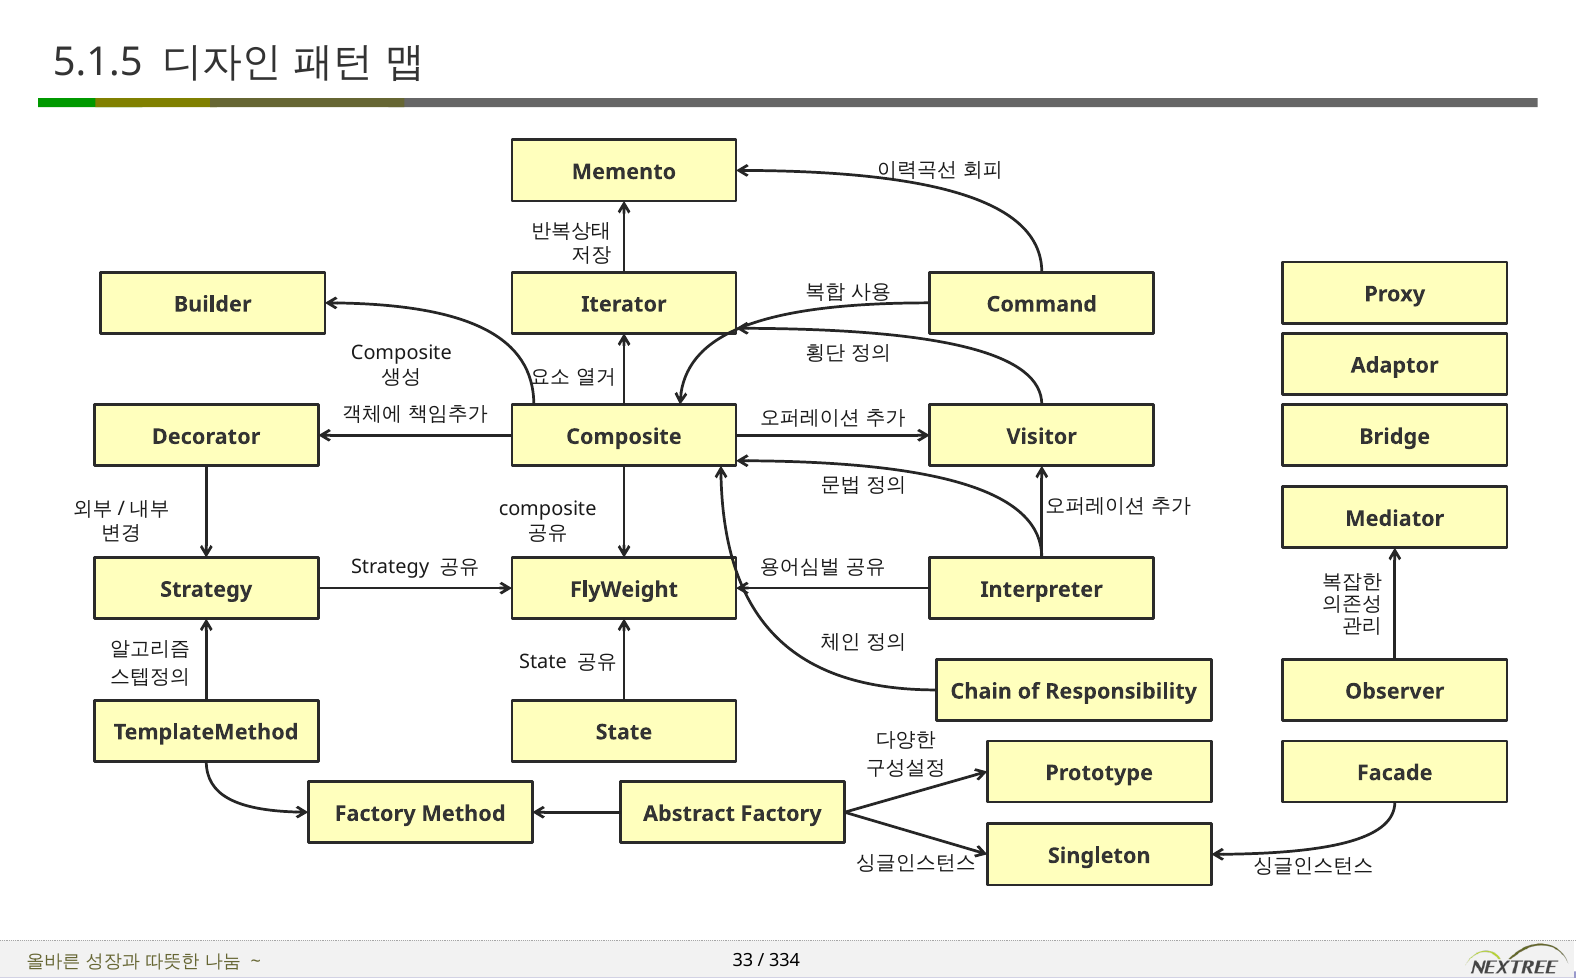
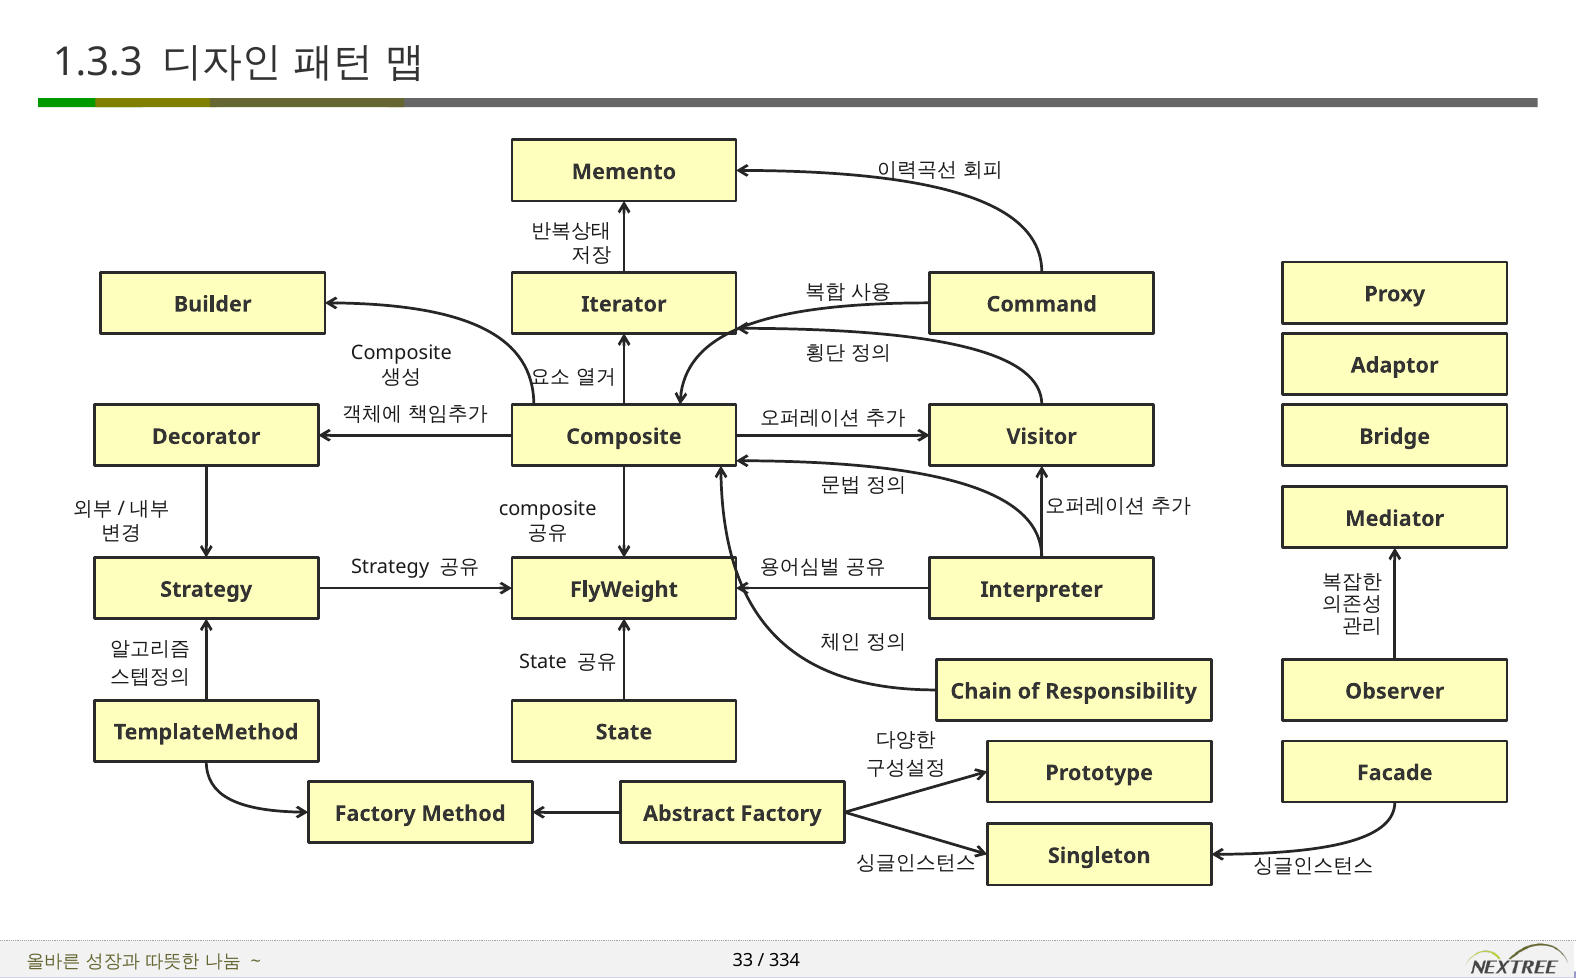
5.1.5: 5.1.5 -> 1.3.3
